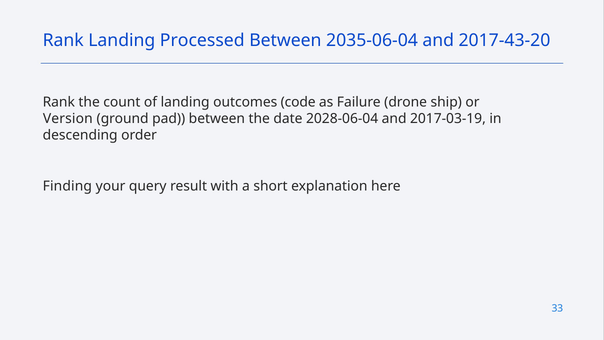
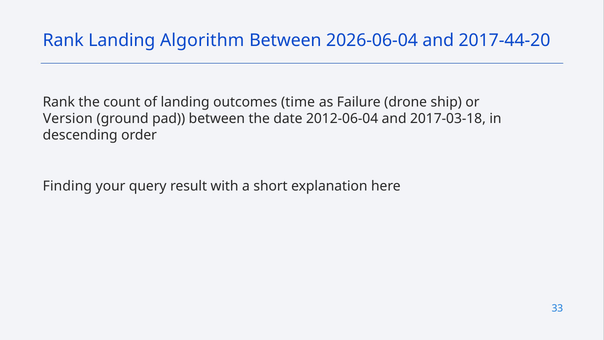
Processed: Processed -> Algorithm
2035-06-04: 2035-06-04 -> 2026-06-04
2017-43-20: 2017-43-20 -> 2017-44-20
code: code -> time
2028-06-04: 2028-06-04 -> 2012-06-04
2017-03-19: 2017-03-19 -> 2017-03-18
